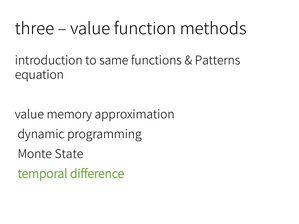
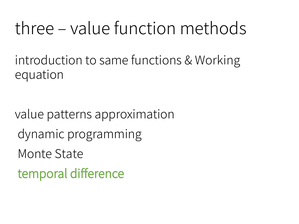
Patterns: Patterns -> Working
memory: memory -> patterns
